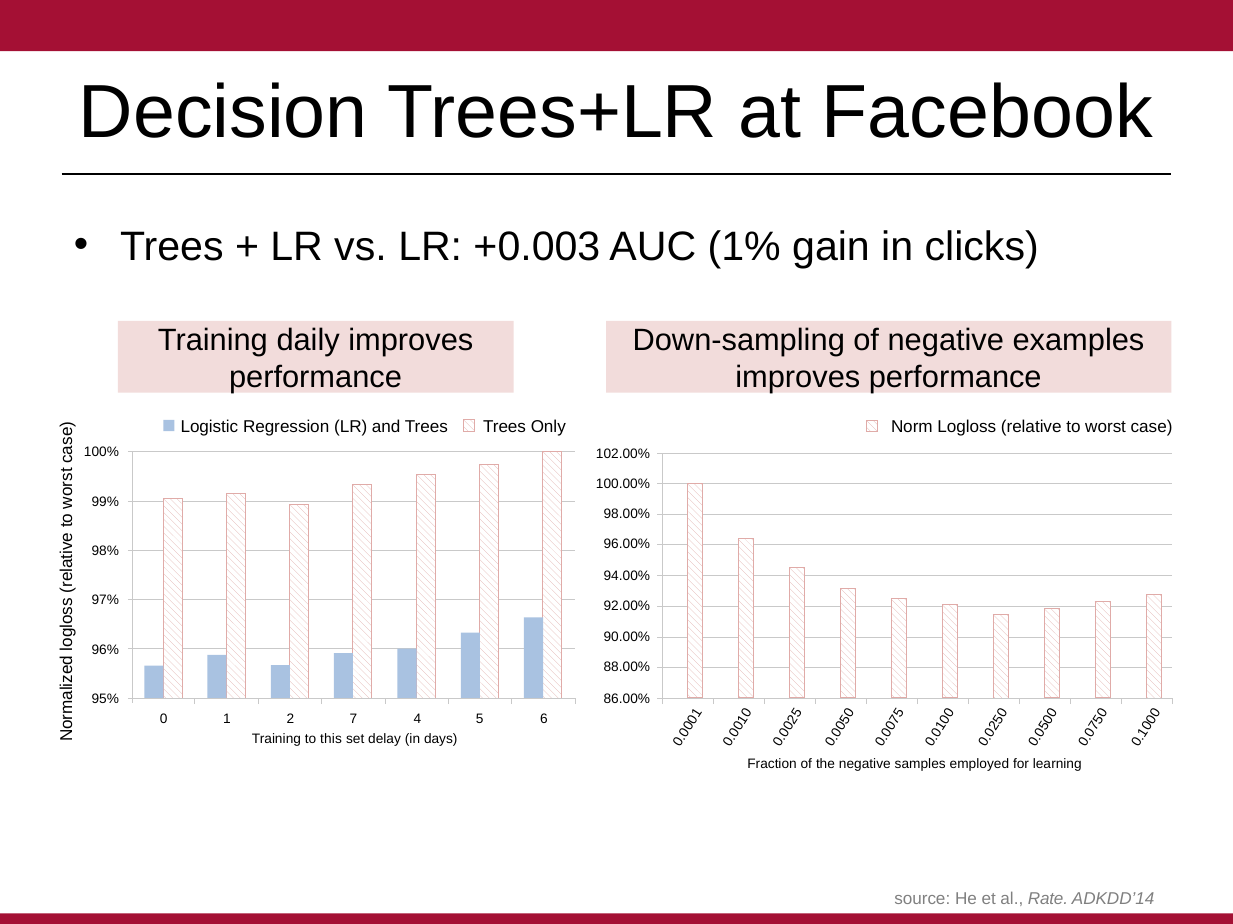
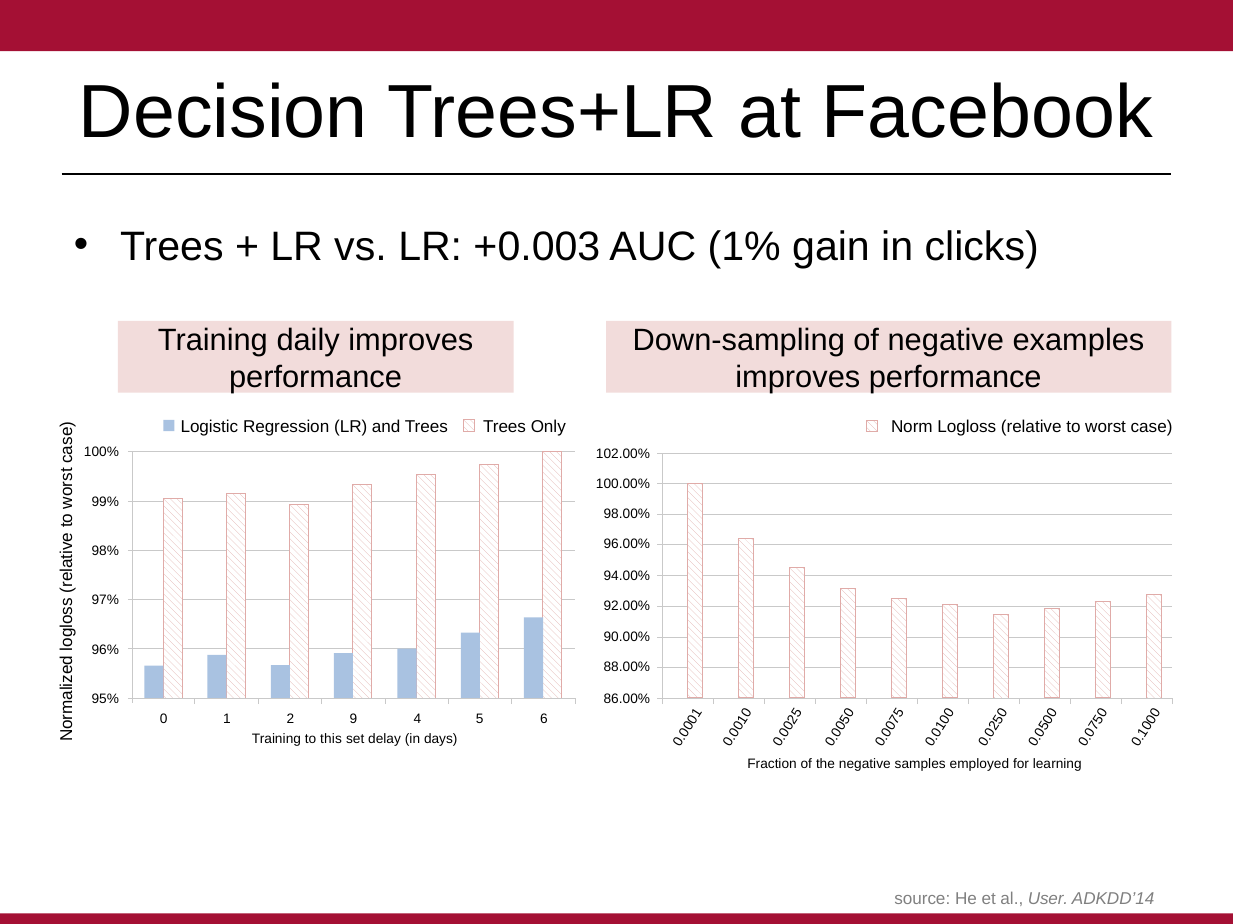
2 7: 7 -> 9
Rate: Rate -> User
